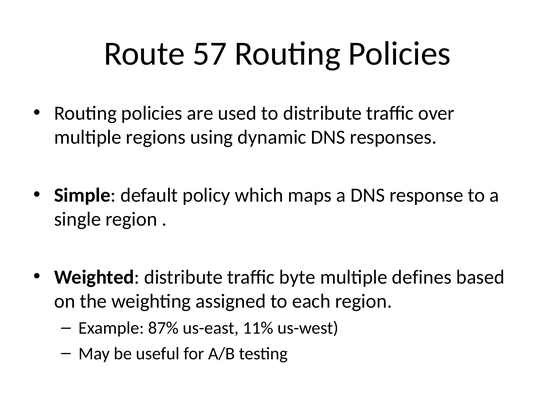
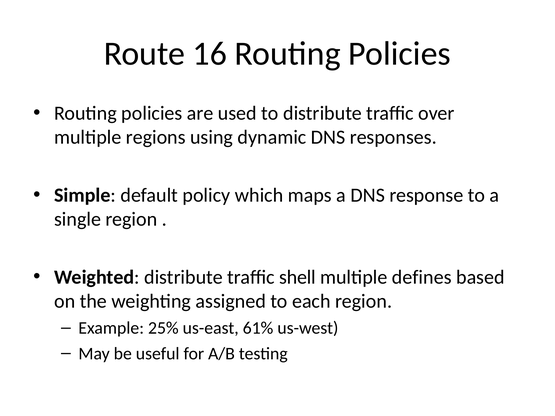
57: 57 -> 16
byte: byte -> shell
87%: 87% -> 25%
11%: 11% -> 61%
